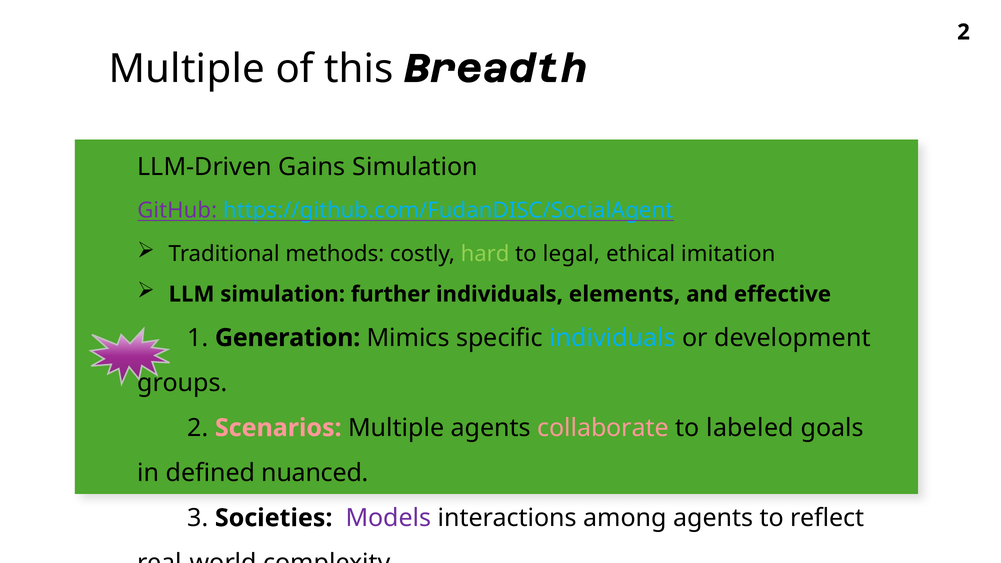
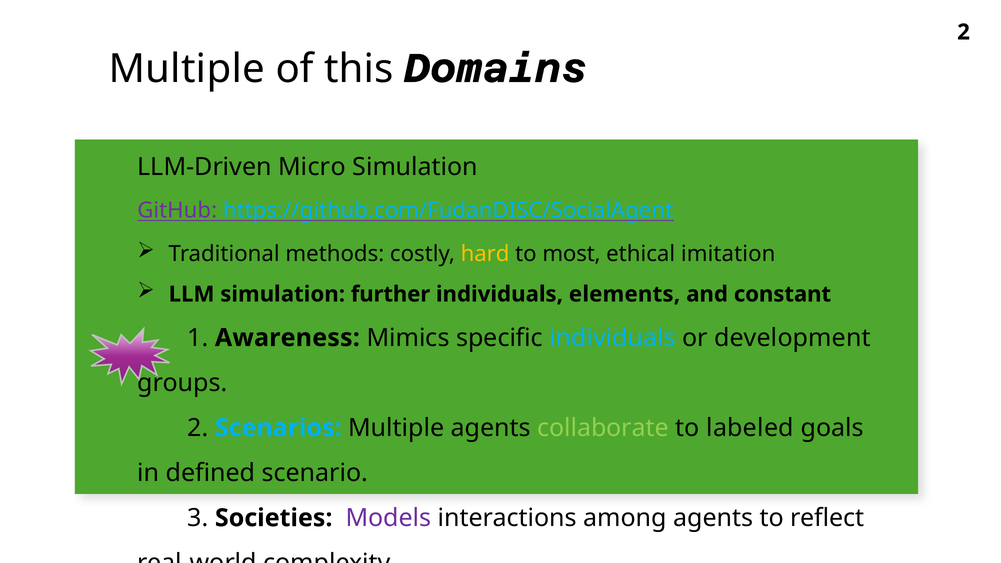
Breadth: Breadth -> Domains
Gains: Gains -> Micro
hard colour: light green -> yellow
legal: legal -> most
effective: effective -> constant
Generation: Generation -> Awareness
Scenarios colour: pink -> light blue
collaborate colour: pink -> light green
nuanced: nuanced -> scenario
